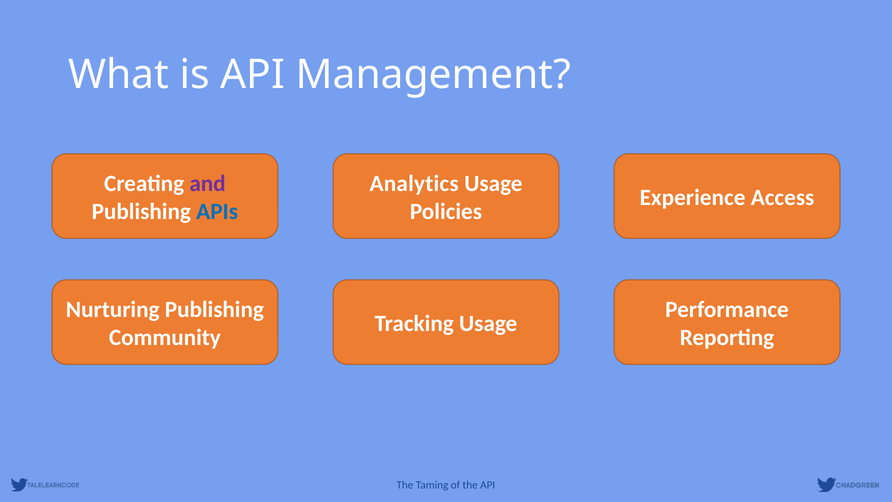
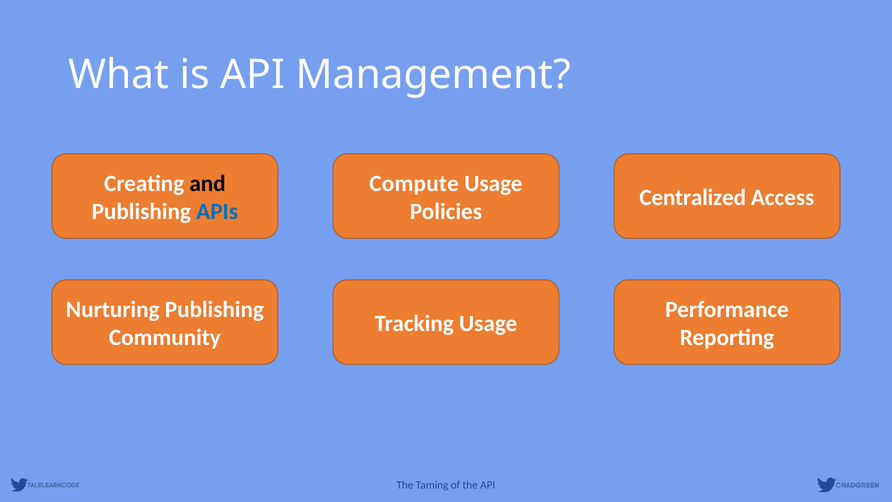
and colour: purple -> black
Analytics: Analytics -> Compute
Experience: Experience -> Centralized
